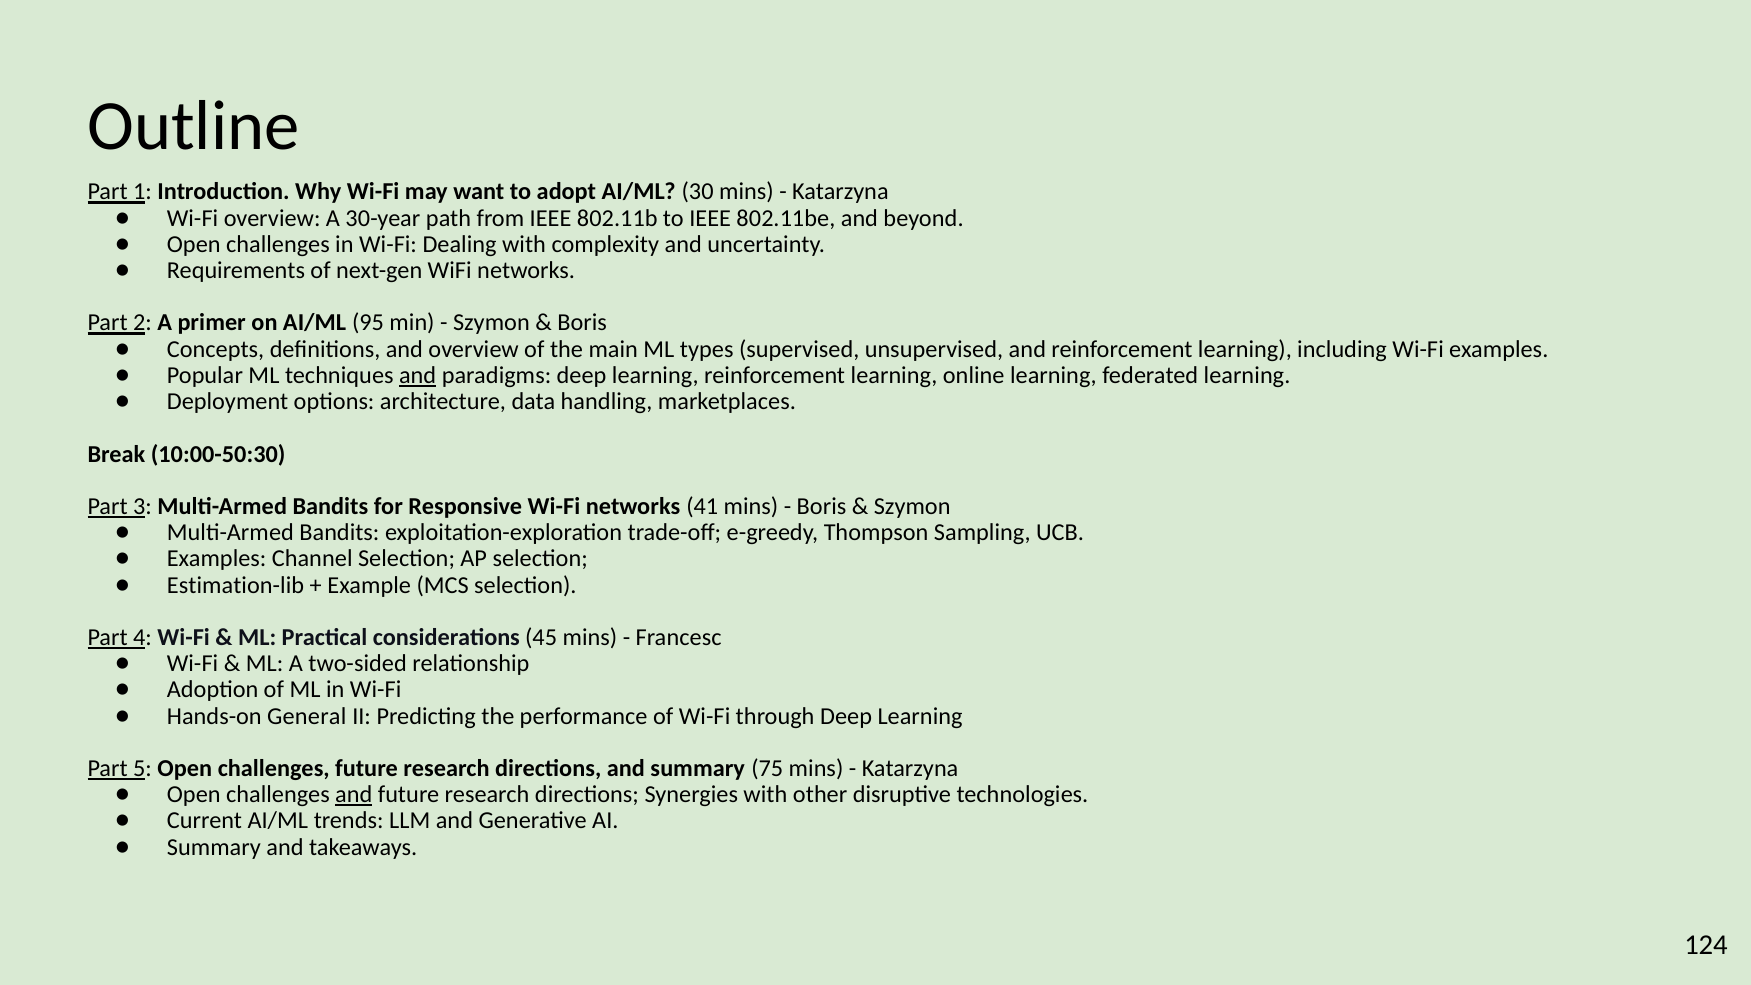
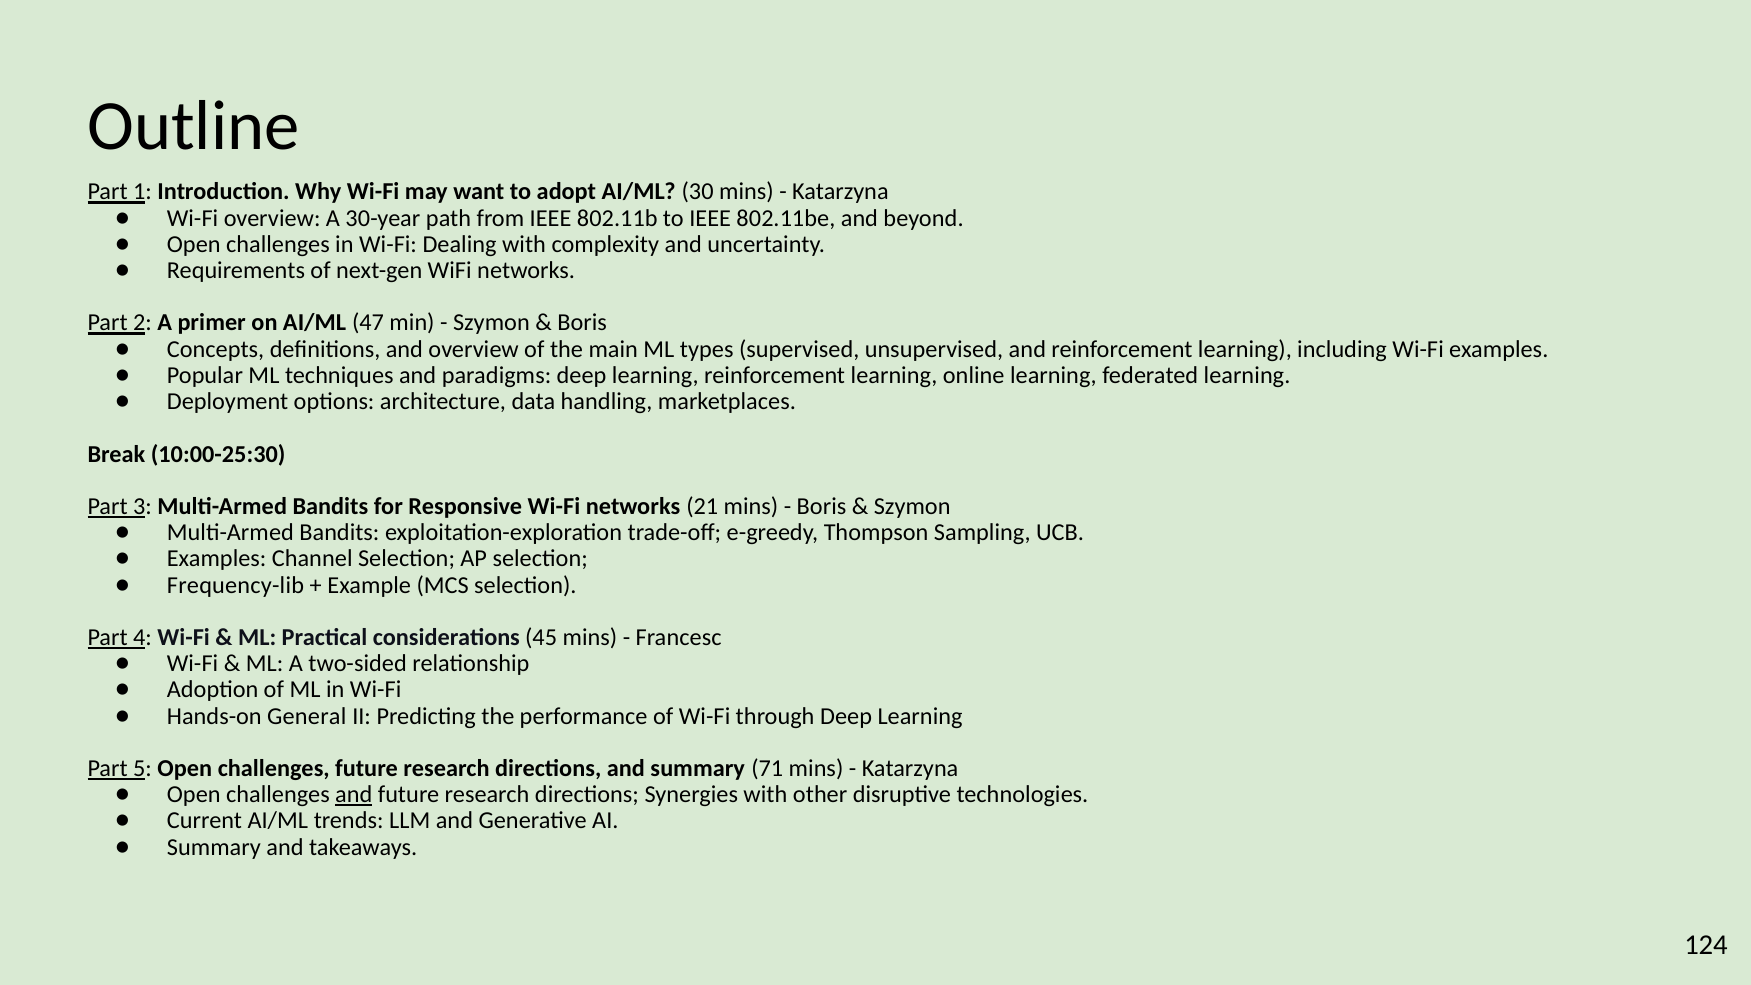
95: 95 -> 47
and at (418, 375) underline: present -> none
10:00-50:30: 10:00-50:30 -> 10:00-25:30
41: 41 -> 21
Estimation-lib: Estimation-lib -> Frequency-lib
75: 75 -> 71
